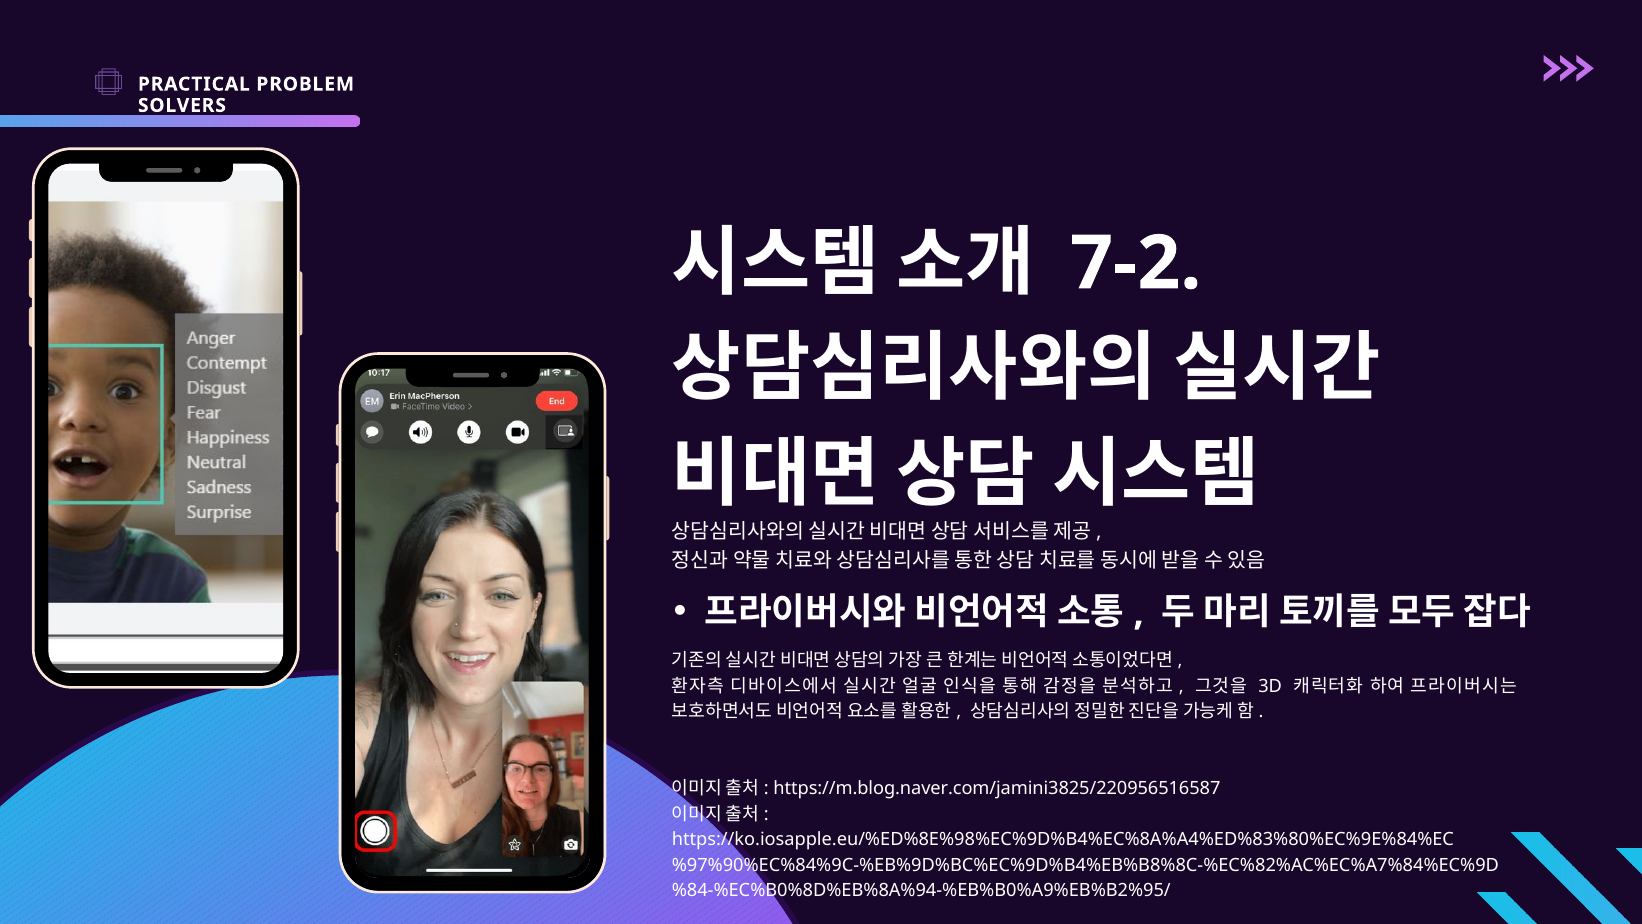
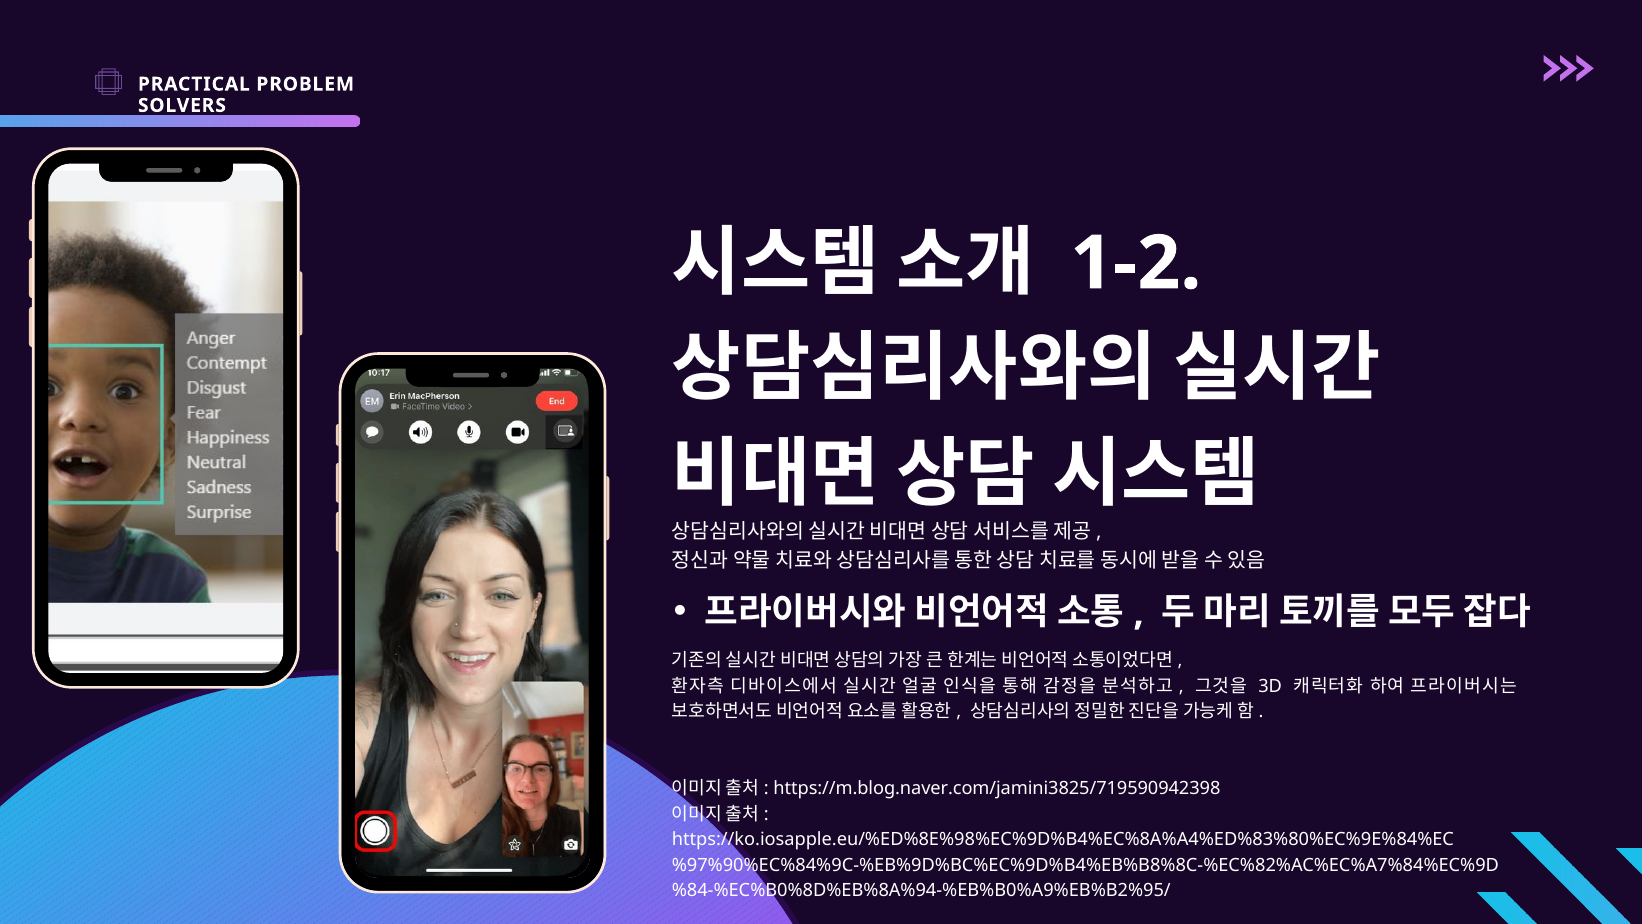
7-2: 7-2 -> 1-2
https://m.blog.naver.com/jamini3825/220956516587: https://m.blog.naver.com/jamini3825/220956516587 -> https://m.blog.naver.com/jamini3825/719590942398
